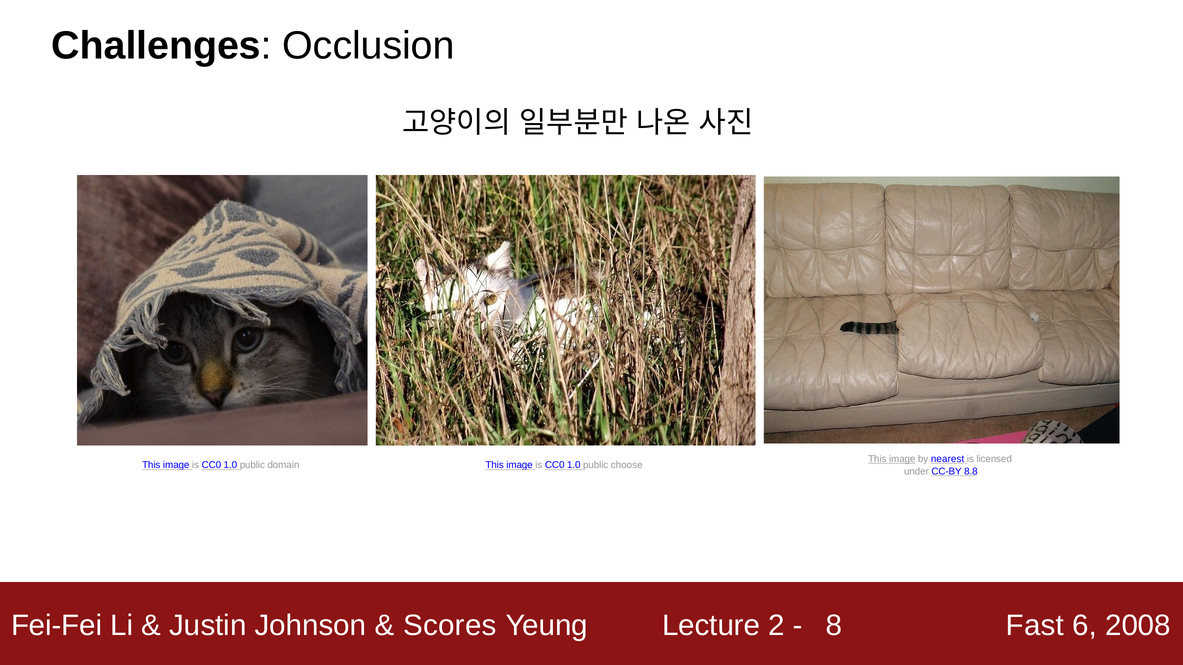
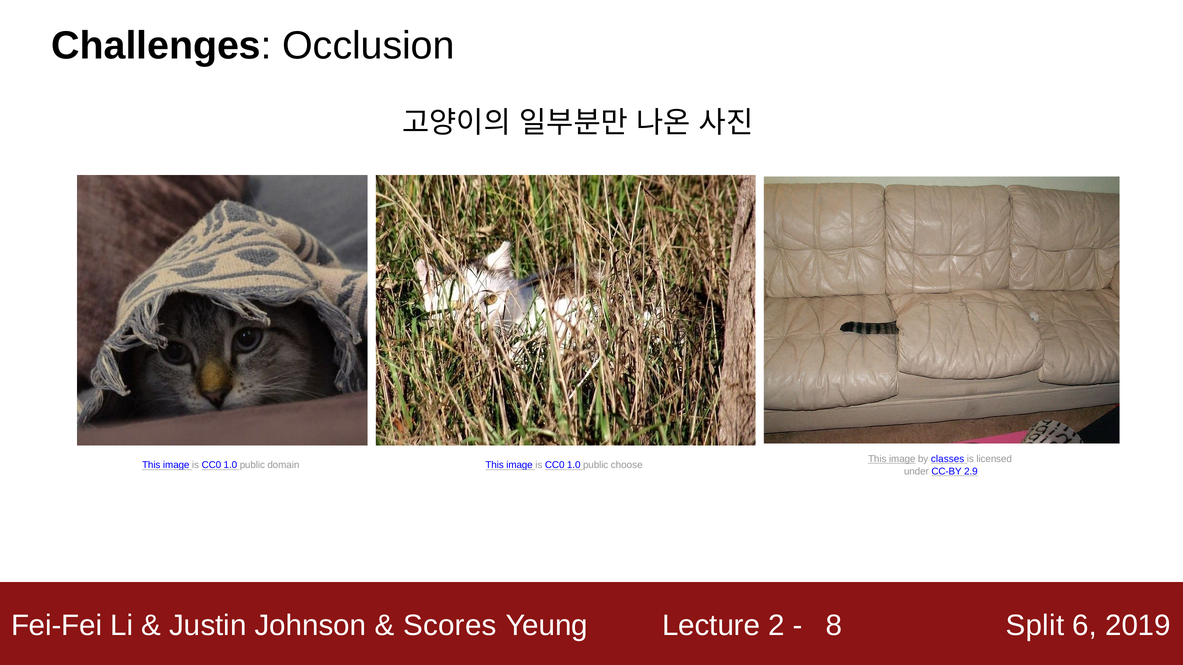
nearest: nearest -> classes
8.8: 8.8 -> 2.9
Fast: Fast -> Split
2008: 2008 -> 2019
